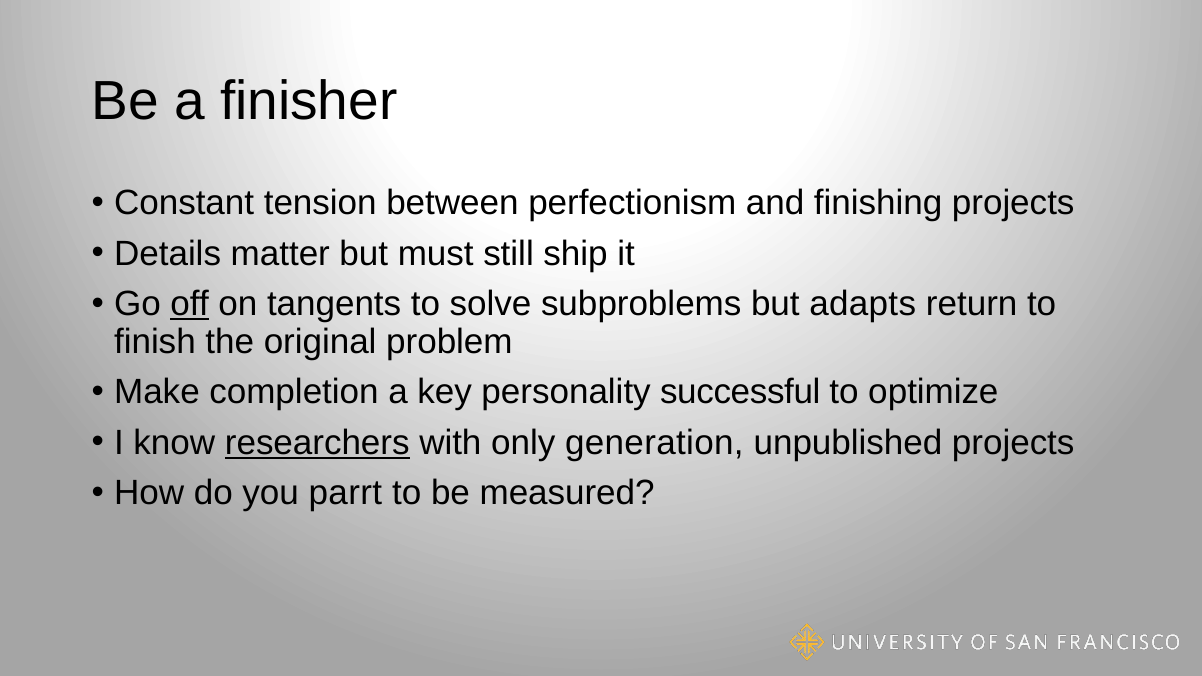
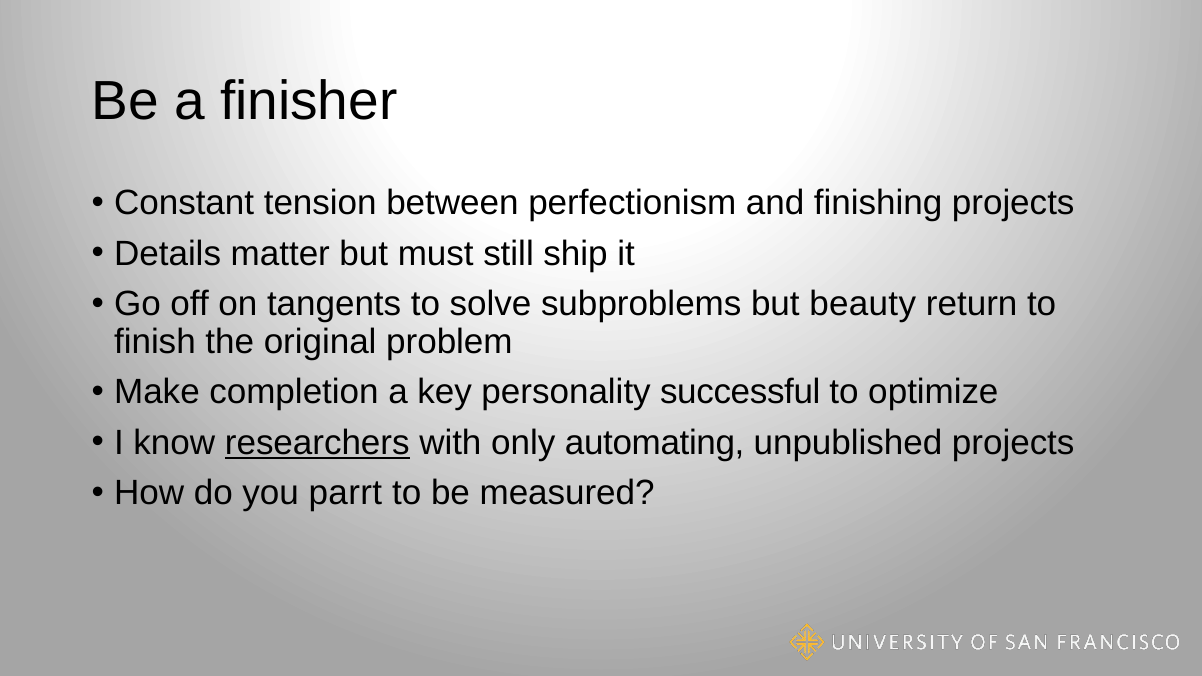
off underline: present -> none
adapts: adapts -> beauty
generation: generation -> automating
